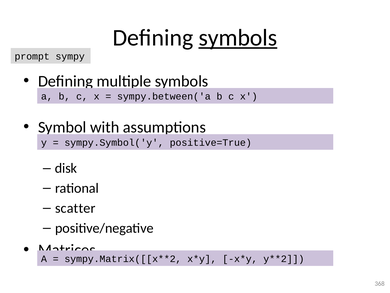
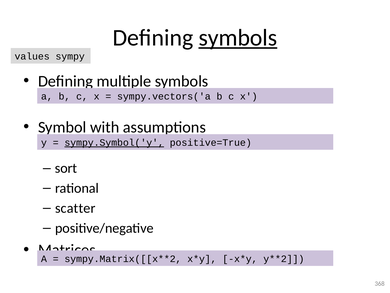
prompt: prompt -> values
sympy.between('a: sympy.between('a -> sympy.vectors('a
sympy.Symbol('y underline: none -> present
disk: disk -> sort
